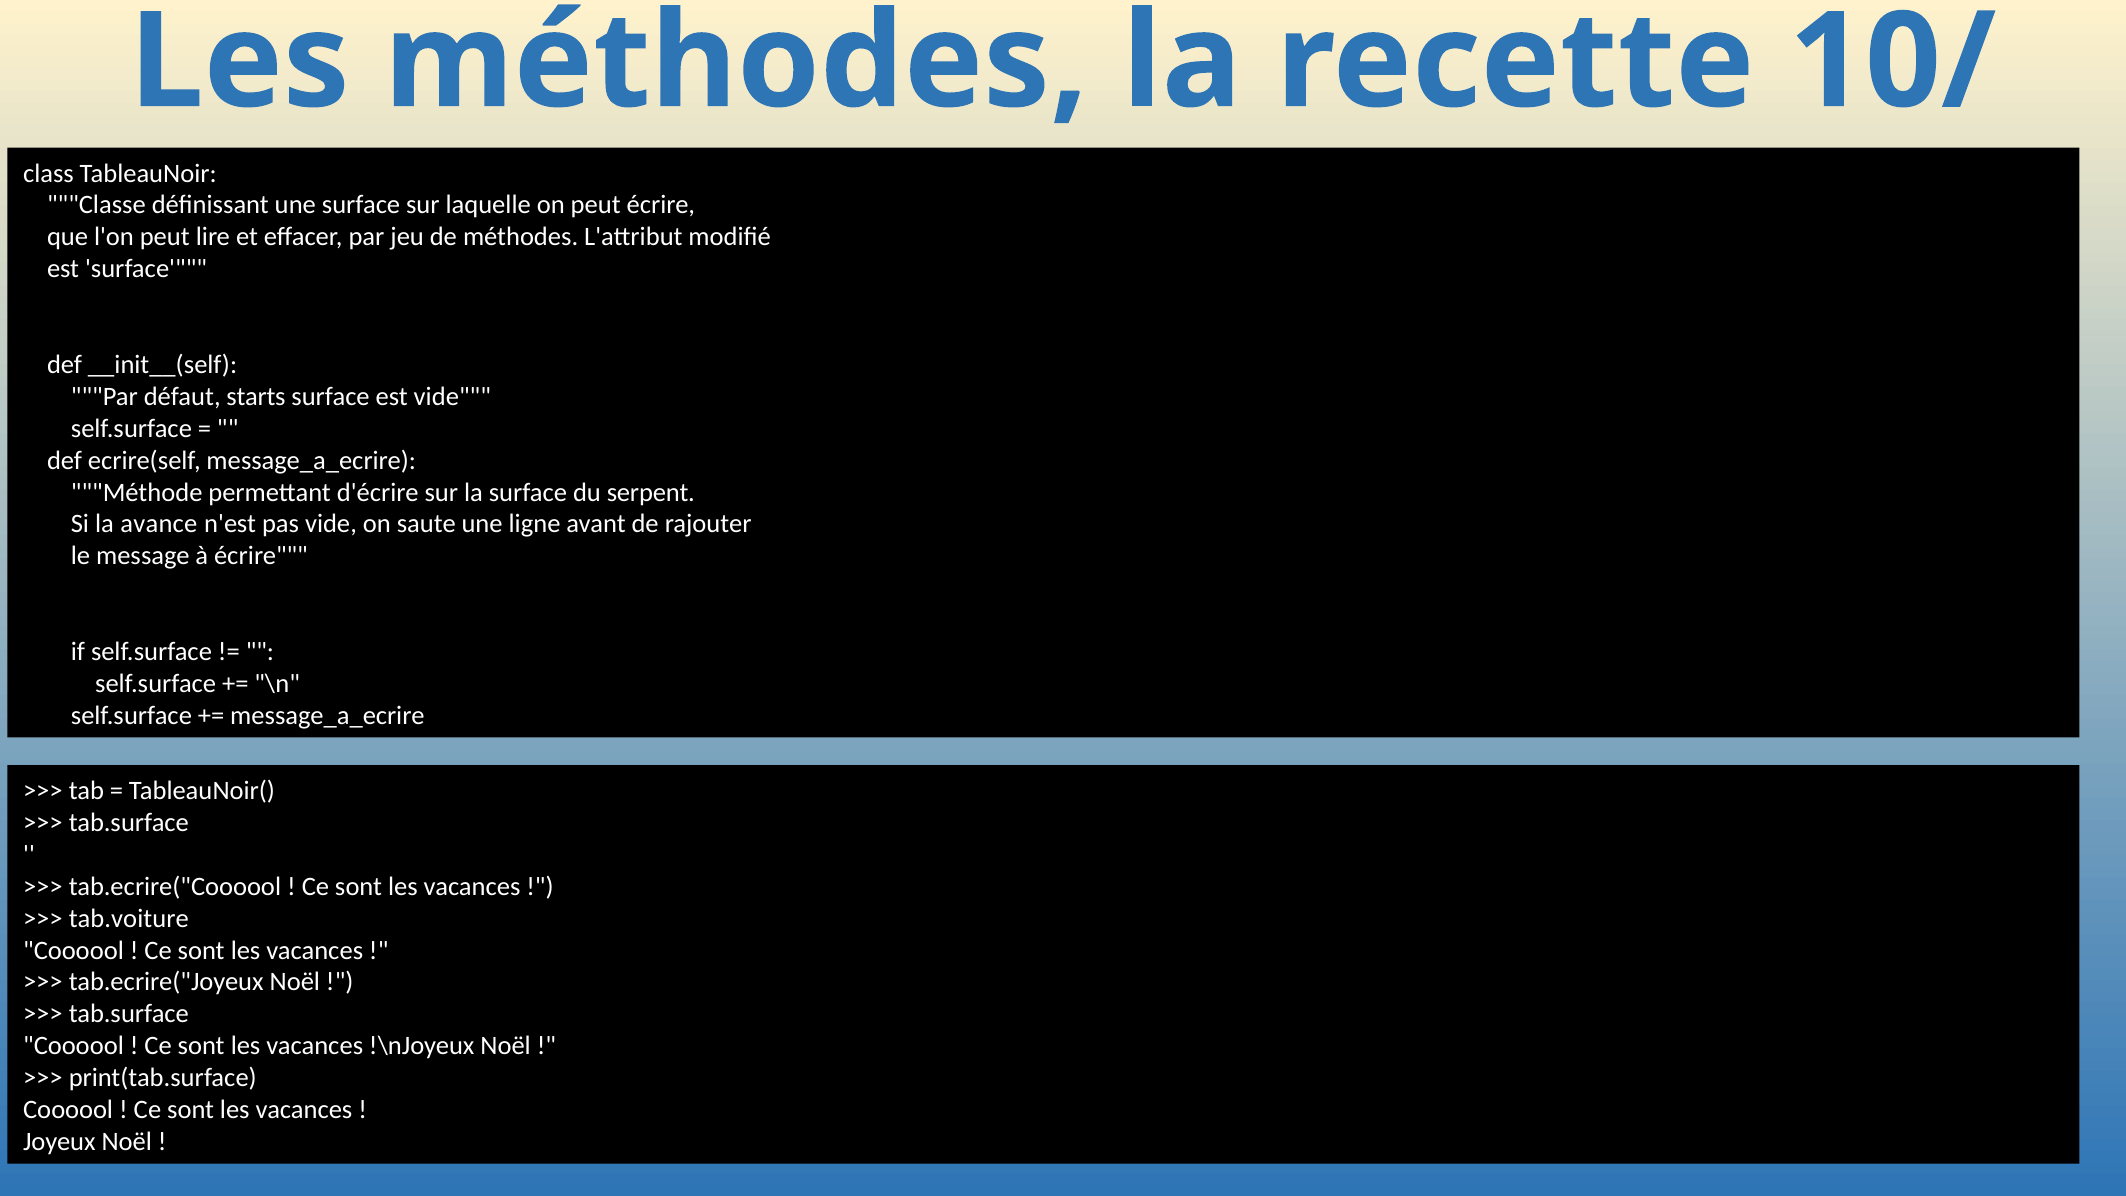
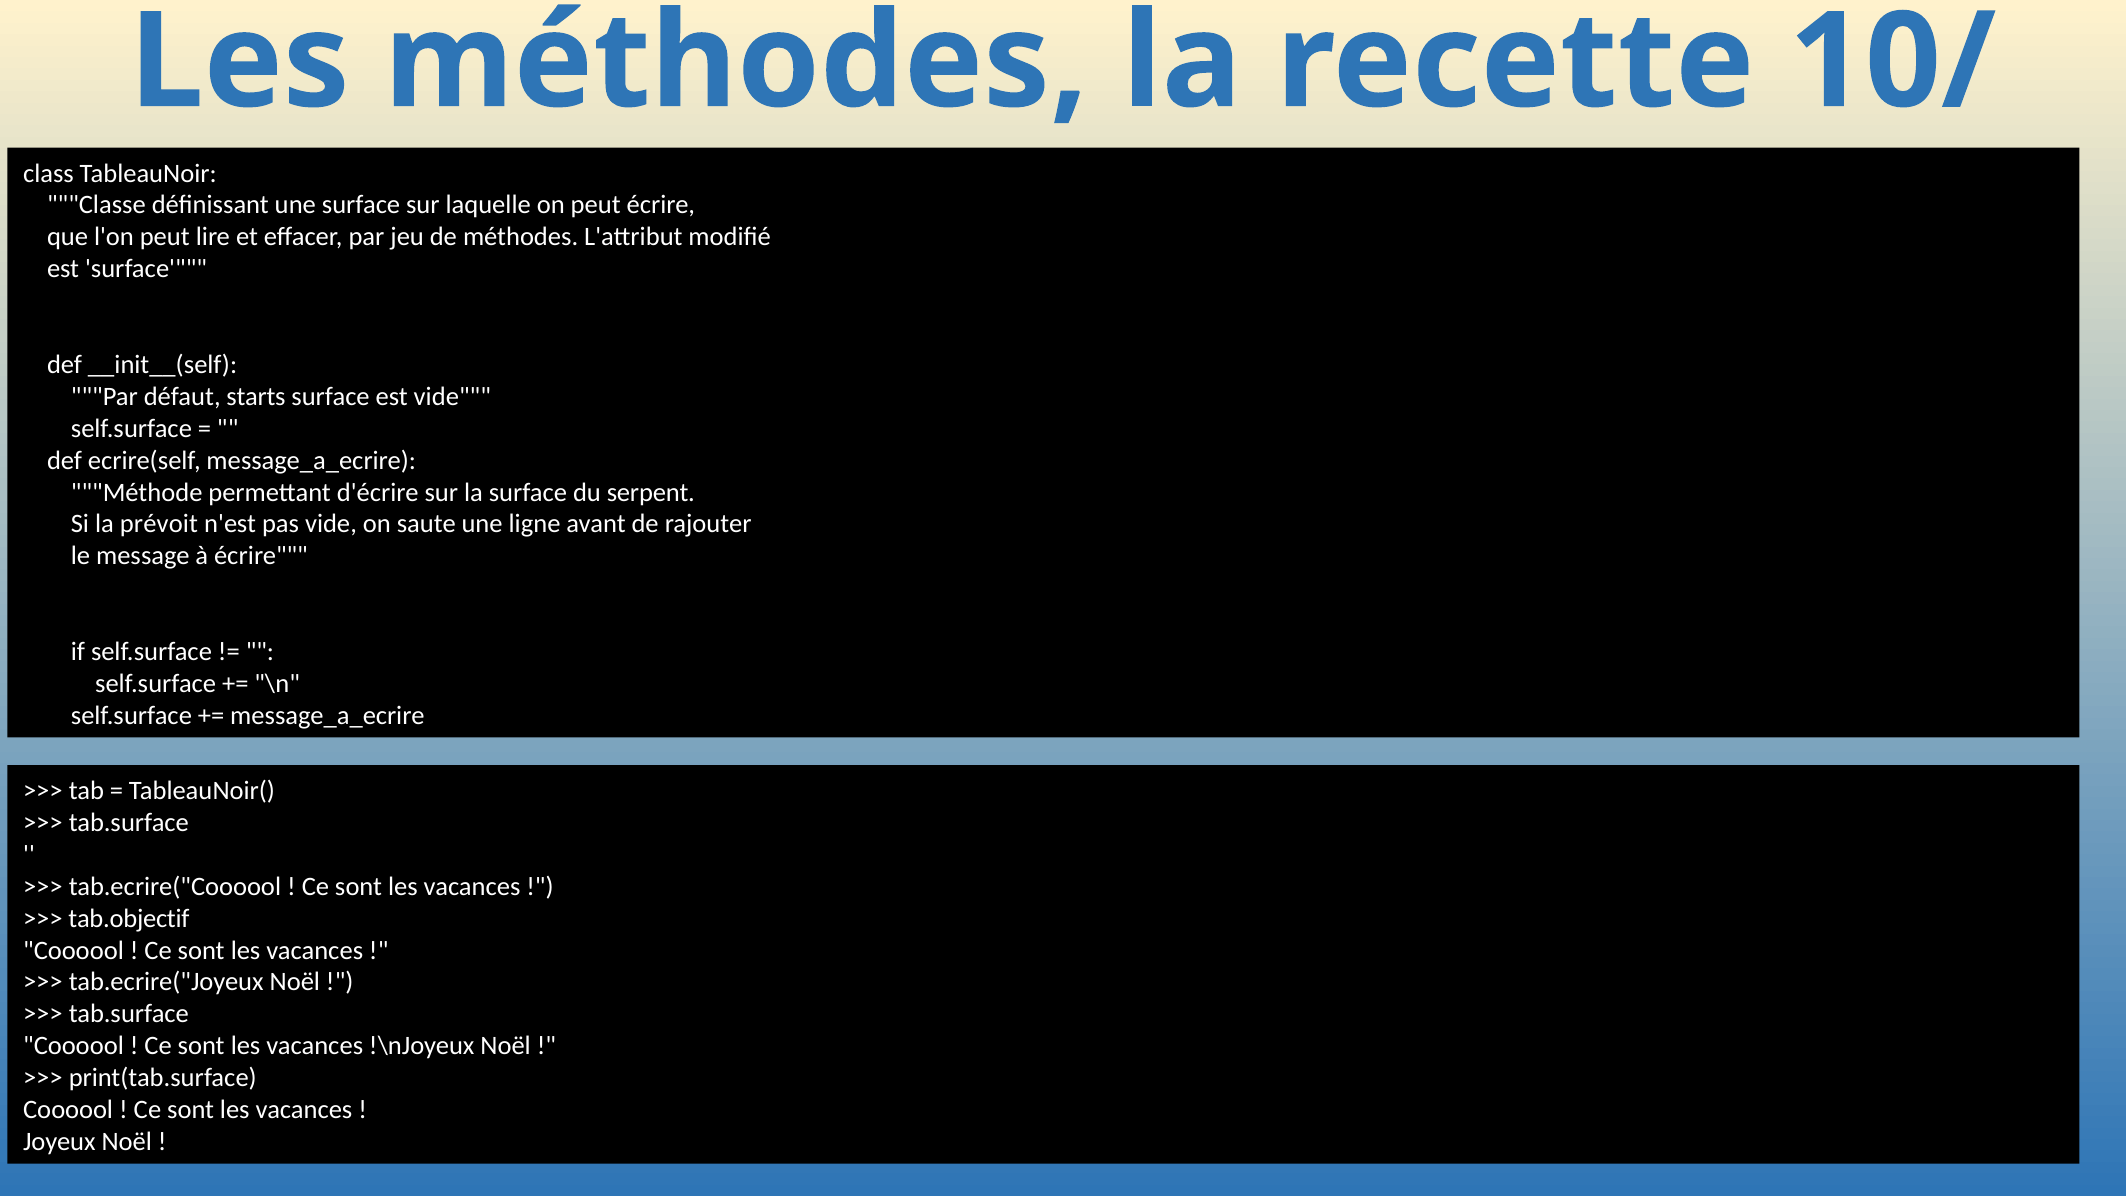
avance: avance -> prévoit
tab.voiture: tab.voiture -> tab.objectif
